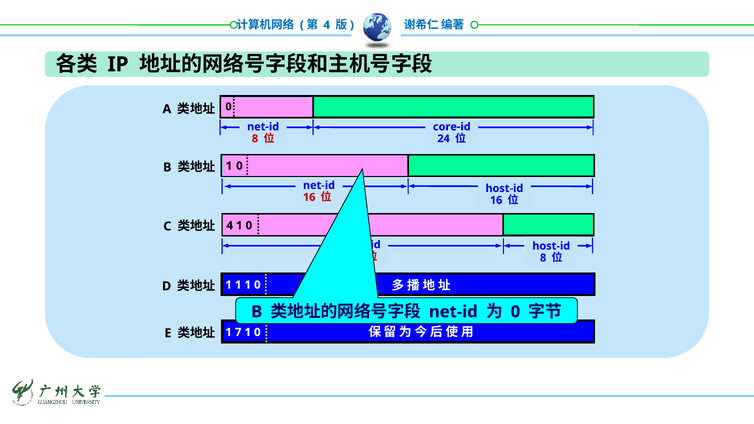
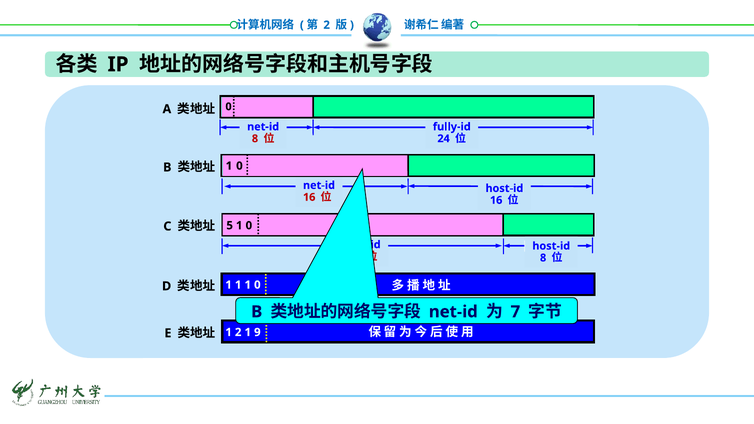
4 at (327, 25): 4 -> 2
core-id: core-id -> fully-id
4 at (230, 226): 4 -> 5
0 at (515, 312): 0 -> 7
1 7: 7 -> 2
0 at (257, 332): 0 -> 9
